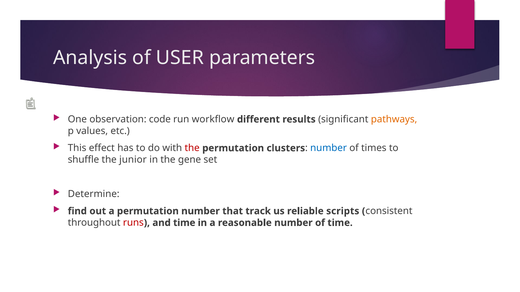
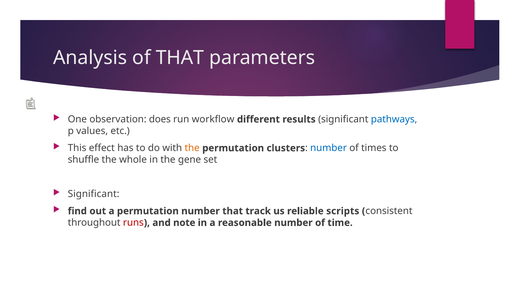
of USER: USER -> THAT
code: code -> does
pathways colour: orange -> blue
the at (192, 148) colour: red -> orange
junior: junior -> whole
Determine at (94, 194): Determine -> Significant
and time: time -> note
